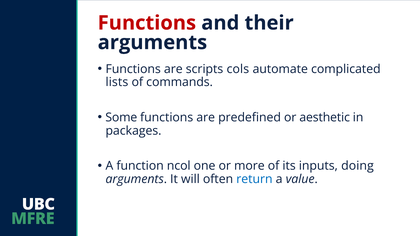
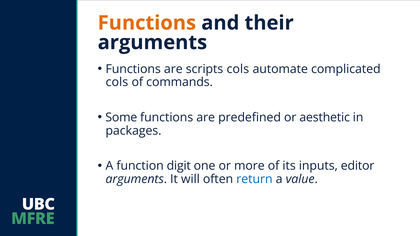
Functions at (147, 23) colour: red -> orange
lists at (117, 82): lists -> cols
ncol: ncol -> digit
doing: doing -> editor
